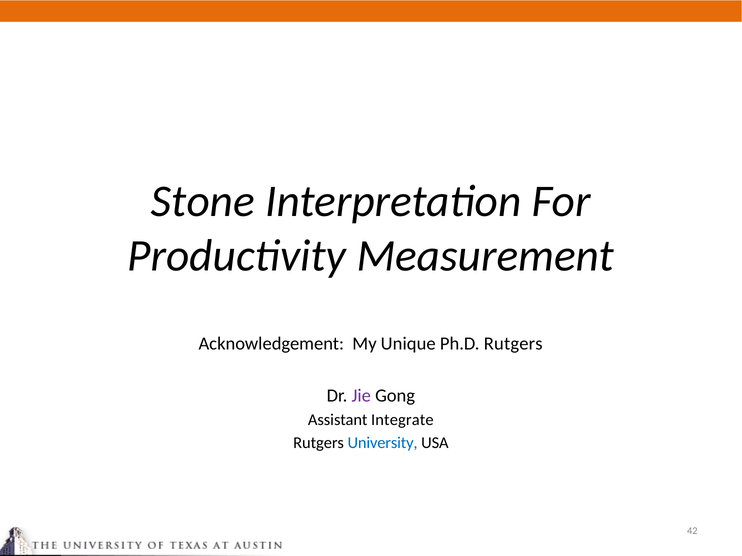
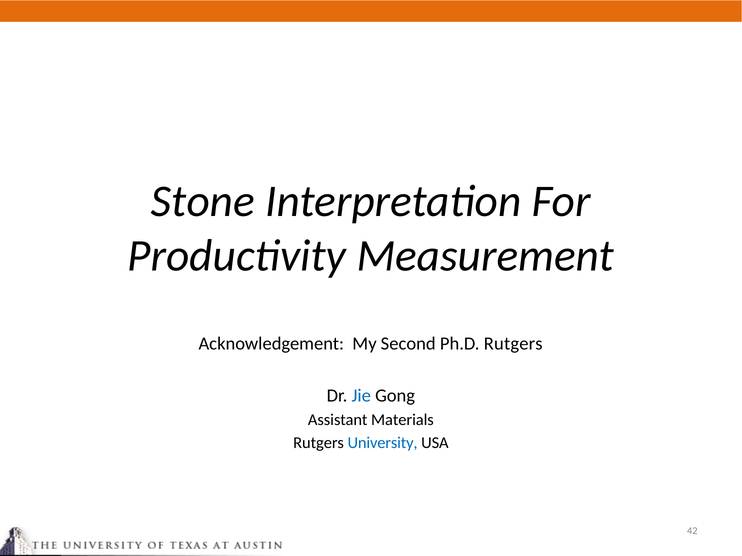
Unique: Unique -> Second
Jie colour: purple -> blue
Integrate: Integrate -> Materials
